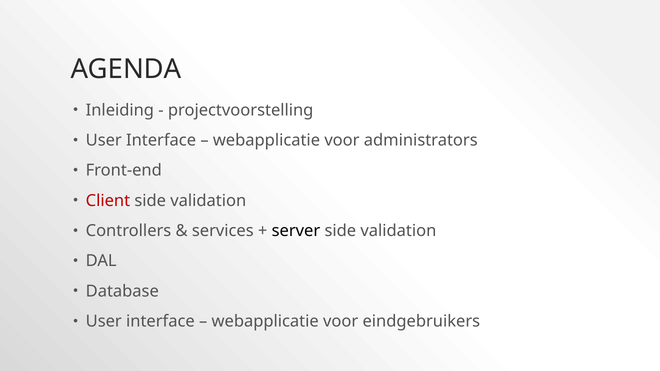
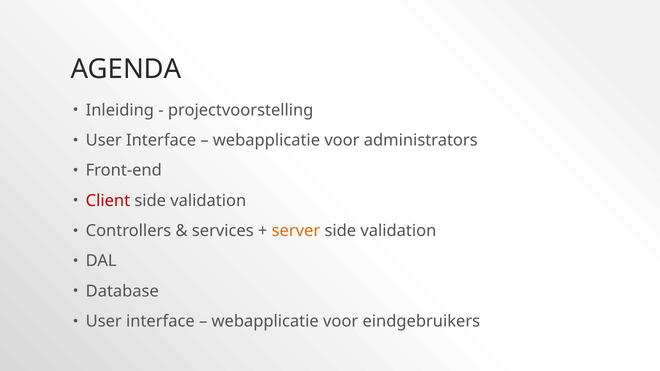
server colour: black -> orange
